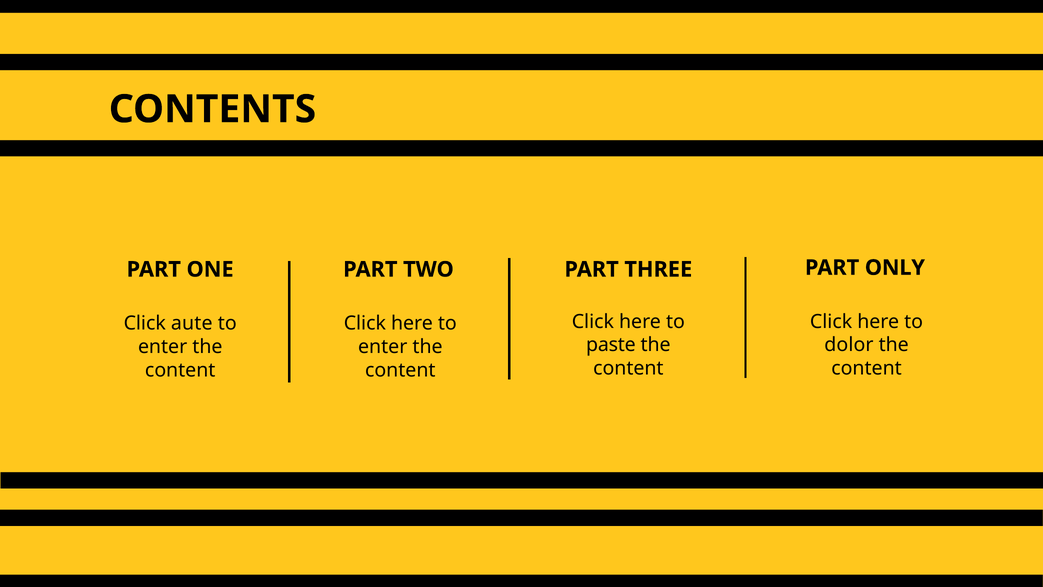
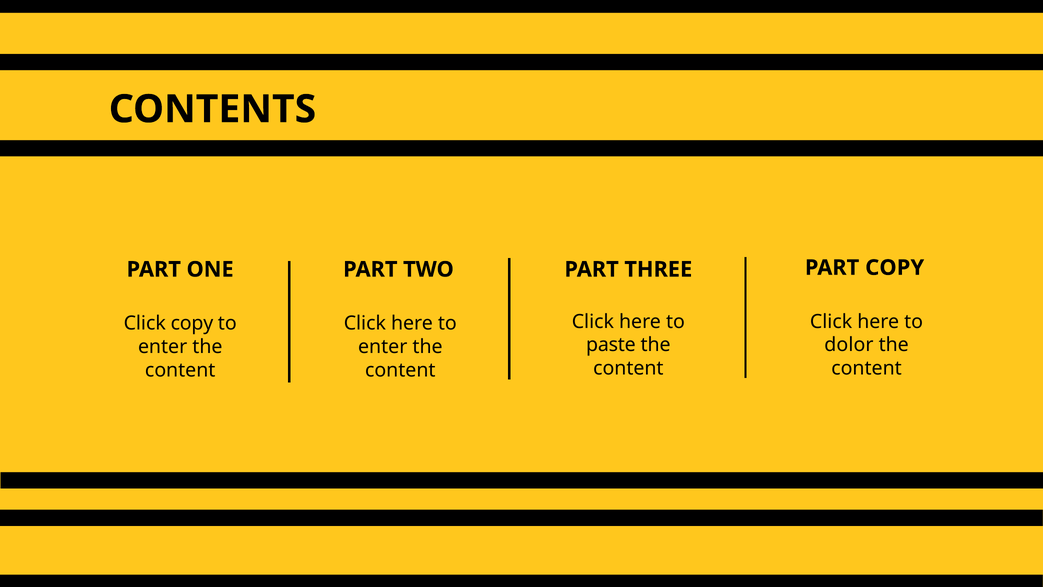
PART ONLY: ONLY -> COPY
Click aute: aute -> copy
